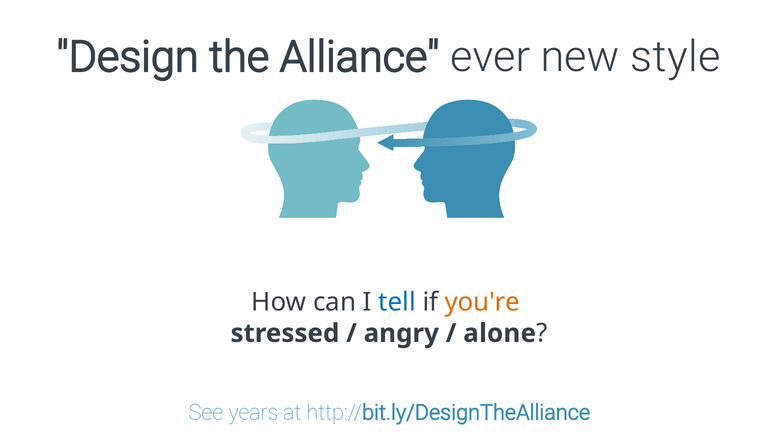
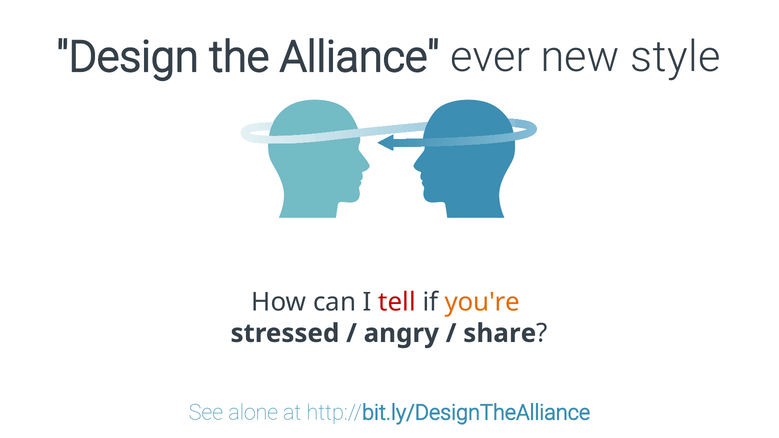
tell colour: blue -> red
alone: alone -> share
years: years -> alone
